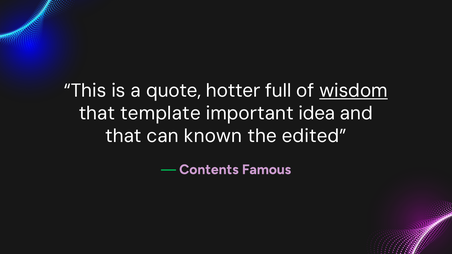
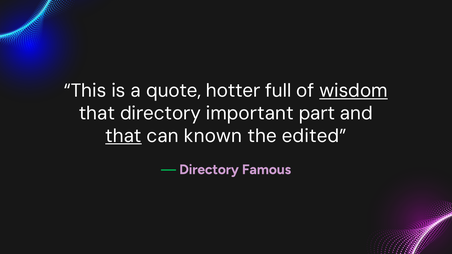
that template: template -> directory
idea: idea -> part
that at (123, 136) underline: none -> present
Contents at (209, 170): Contents -> Directory
